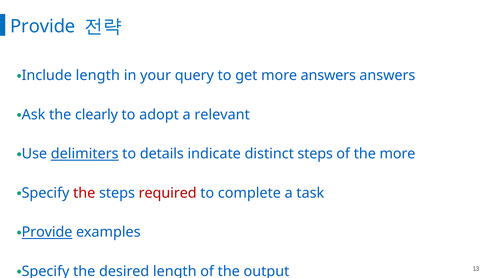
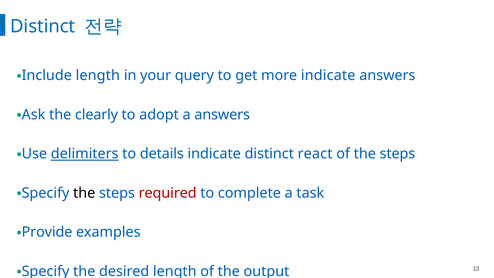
Provide at (43, 26): Provide -> Distinct
more answers: answers -> indicate
a relevant: relevant -> answers
distinct steps: steps -> react
of the more: more -> steps
the at (84, 193) colour: red -> black
Provide at (47, 232) underline: present -> none
